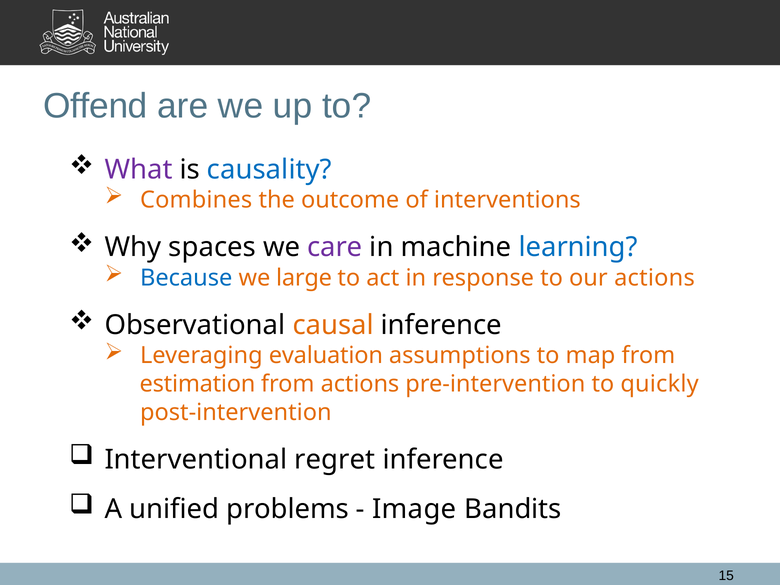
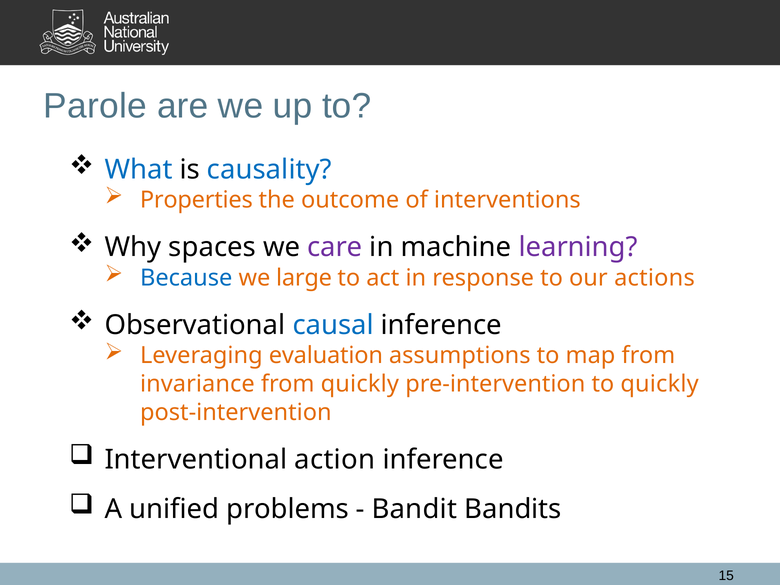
Offend: Offend -> Parole
What colour: purple -> blue
Combines: Combines -> Properties
learning colour: blue -> purple
causal colour: orange -> blue
estimation: estimation -> invariance
from actions: actions -> quickly
regret: regret -> action
Image: Image -> Bandit
